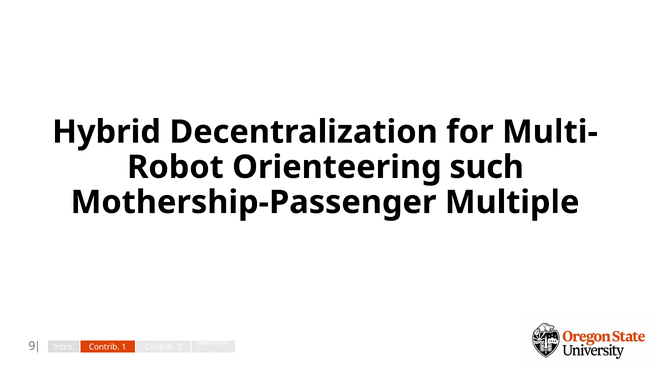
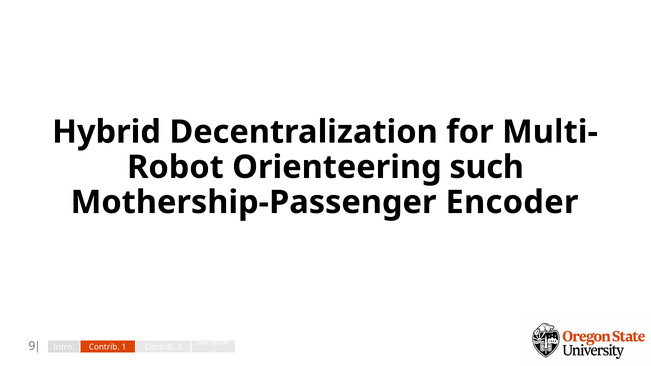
Multiple: Multiple -> Encoder
